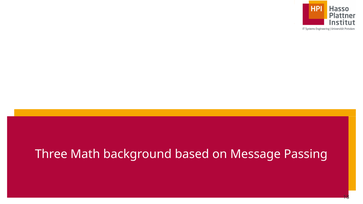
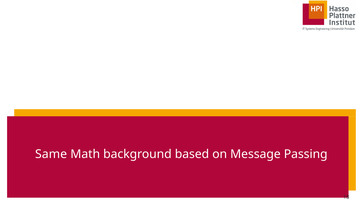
Three: Three -> Same
